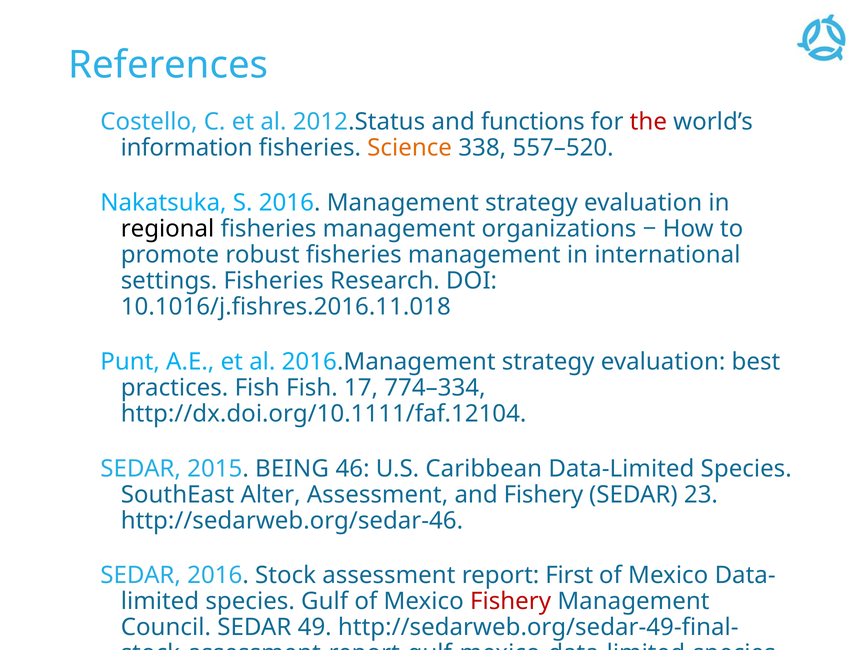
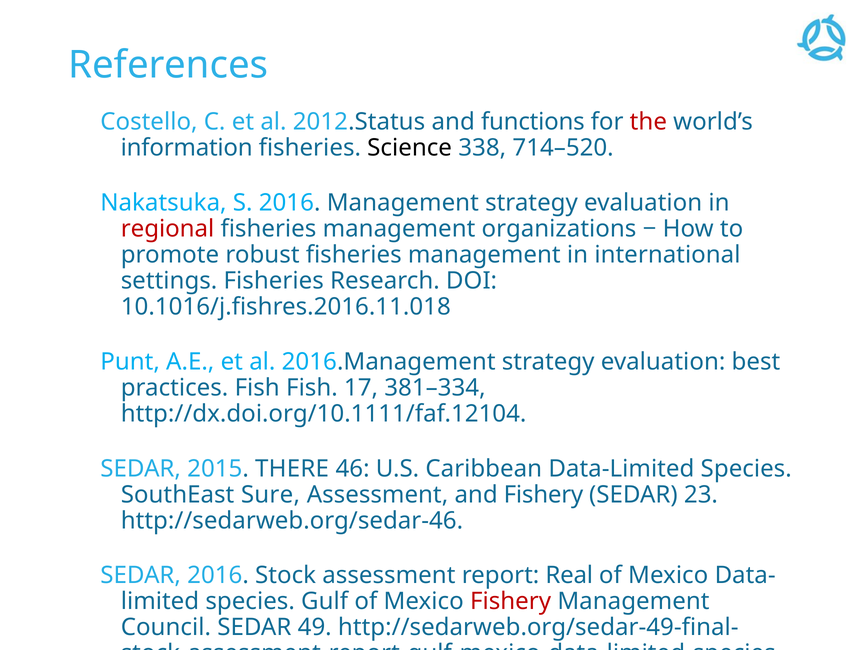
Science colour: orange -> black
557–520: 557–520 -> 714–520
regional colour: black -> red
774–334: 774–334 -> 381–334
BEING: BEING -> THERE
Alter: Alter -> Sure
First: First -> Real
